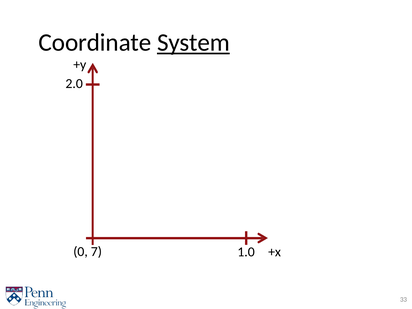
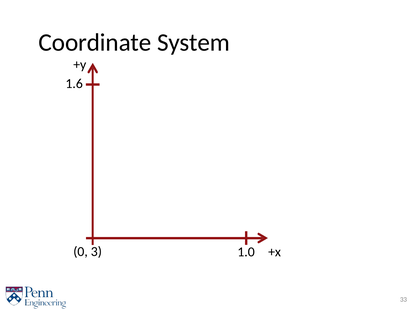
System underline: present -> none
2.0: 2.0 -> 1.6
7: 7 -> 3
